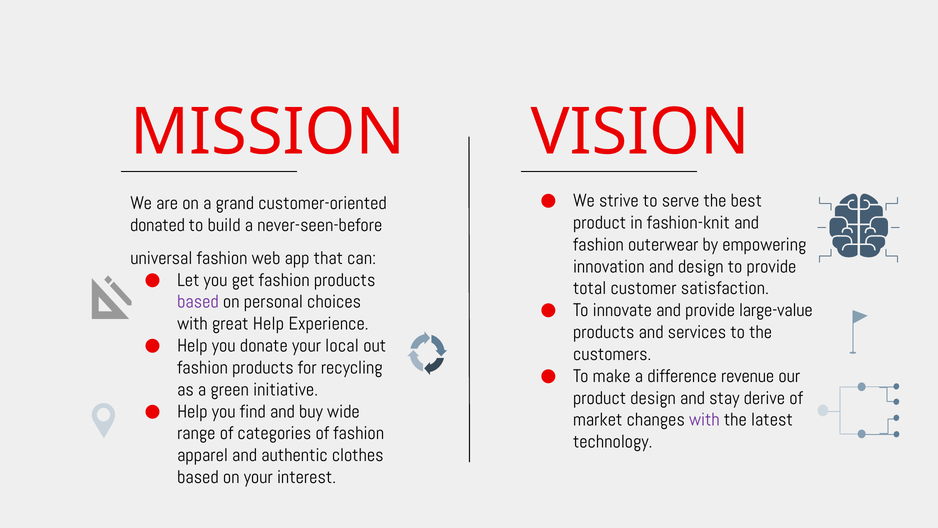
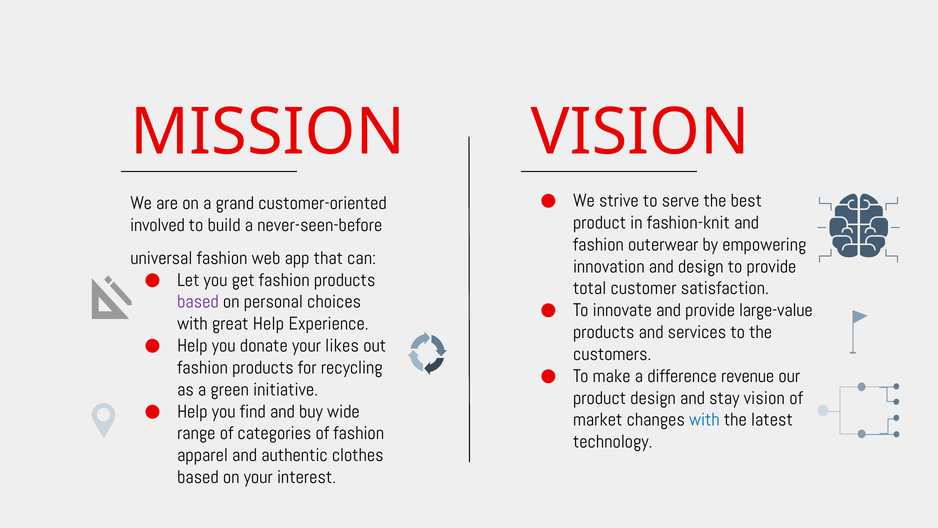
donated: donated -> involved
local: local -> likes
stay derive: derive -> vision
with at (704, 420) colour: purple -> blue
